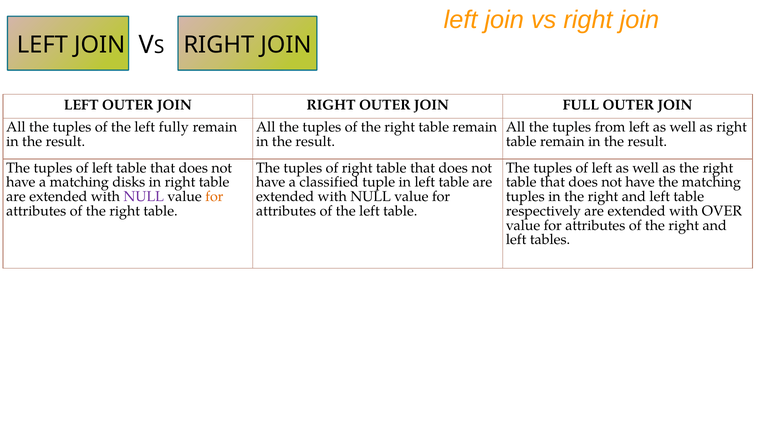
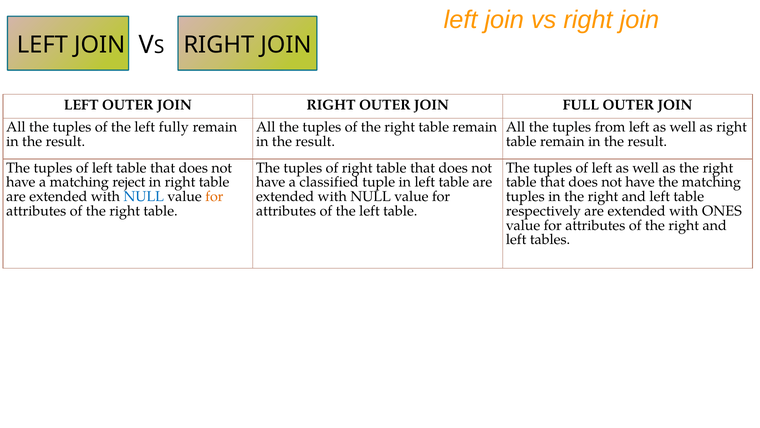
disks: disks -> reject
NULL at (144, 196) colour: purple -> blue
OVER: OVER -> ONES
